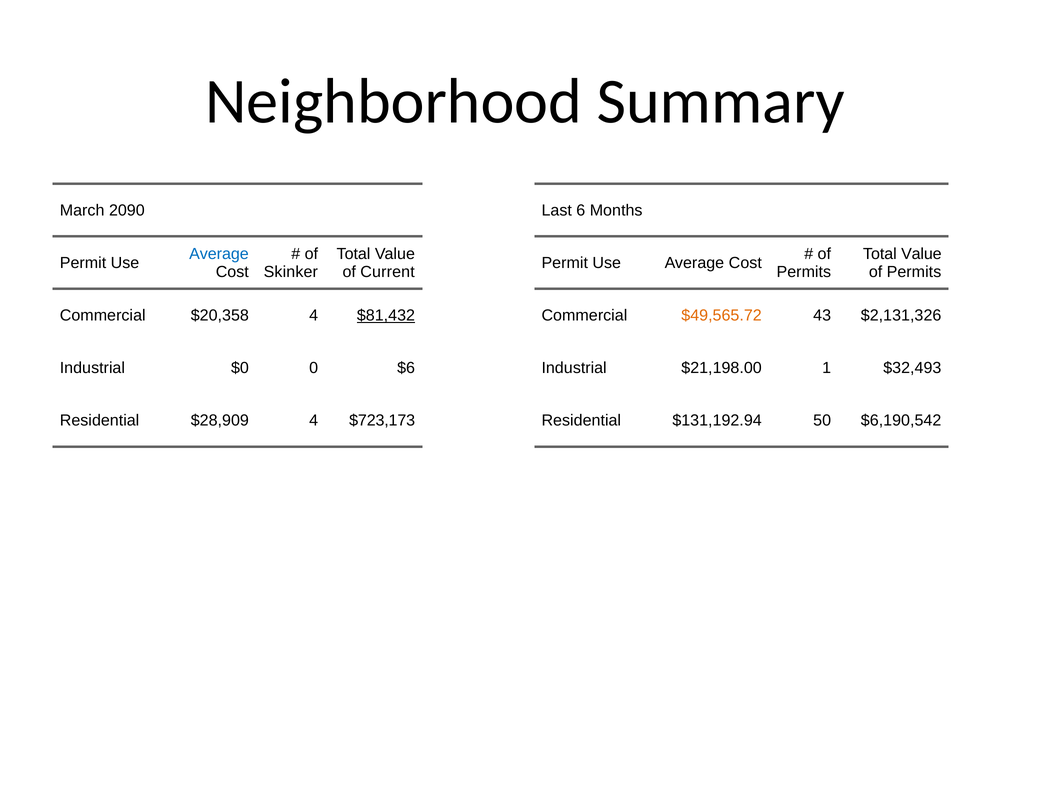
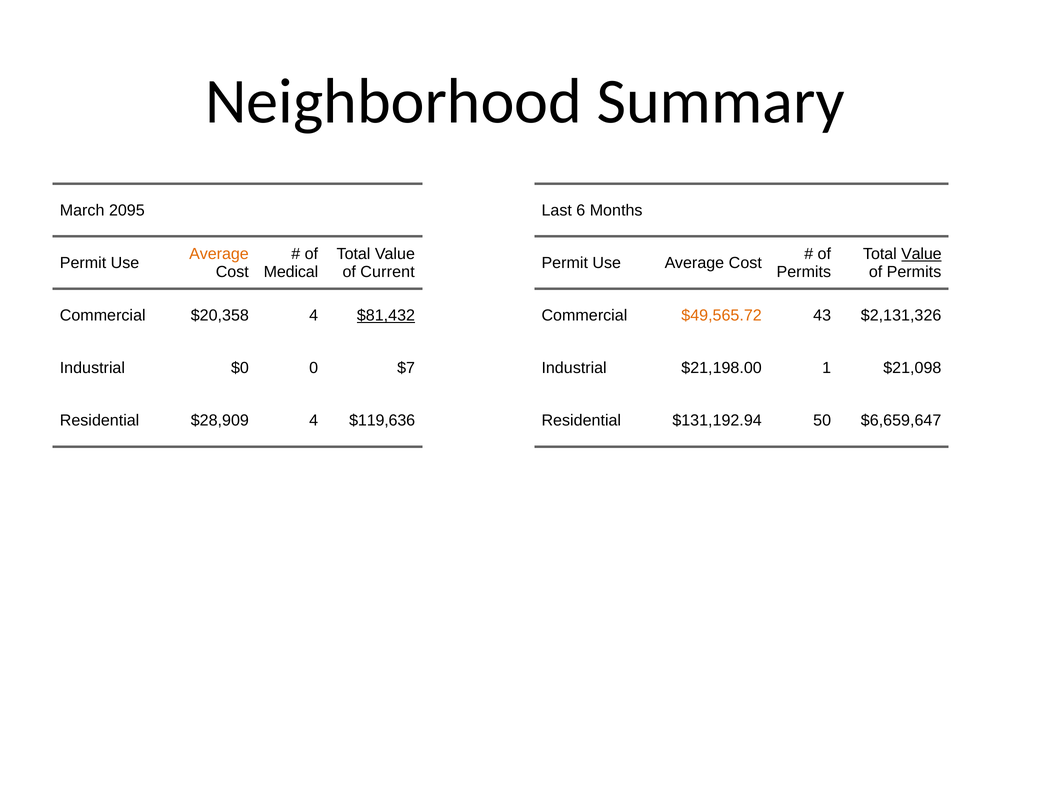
2090: 2090 -> 2095
Average at (219, 254) colour: blue -> orange
Value at (921, 254) underline: none -> present
Skinker: Skinker -> Medical
$6: $6 -> $7
$32,493: $32,493 -> $21,098
$723,173: $723,173 -> $119,636
$6,190,542: $6,190,542 -> $6,659,647
